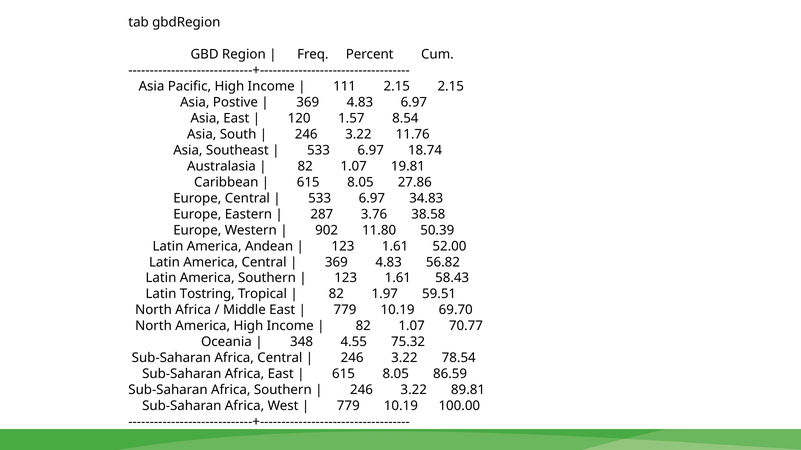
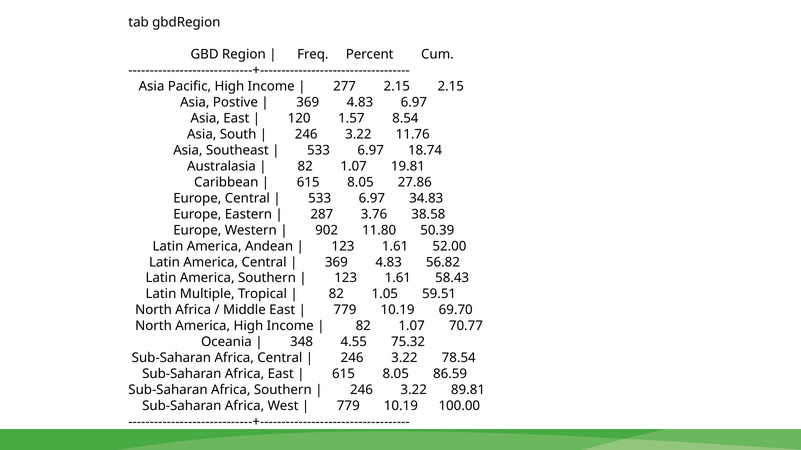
111: 111 -> 277
Tostring: Tostring -> Multiple
1.97: 1.97 -> 1.05
